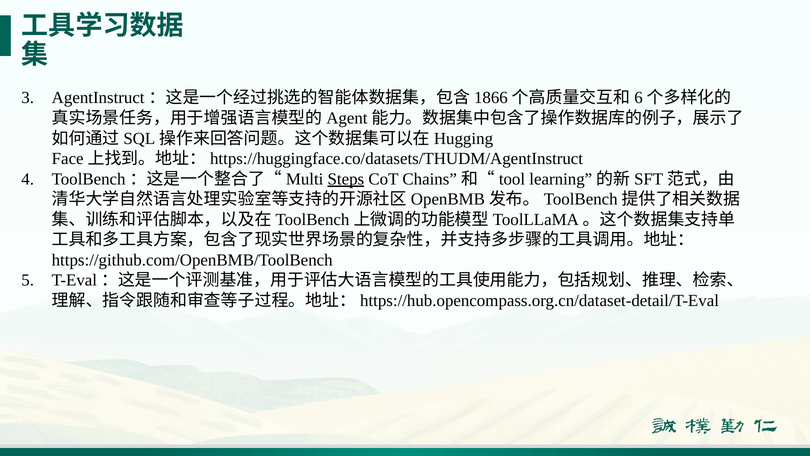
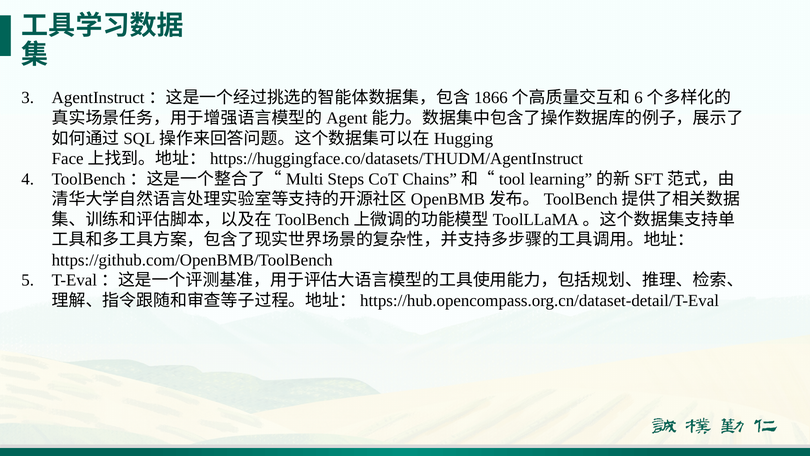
Steps underline: present -> none
